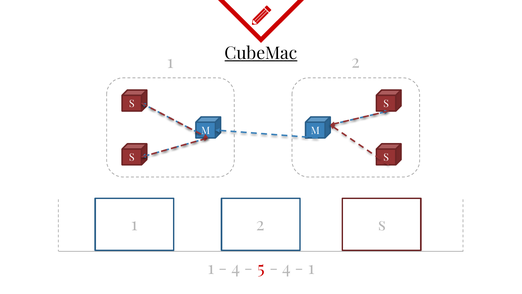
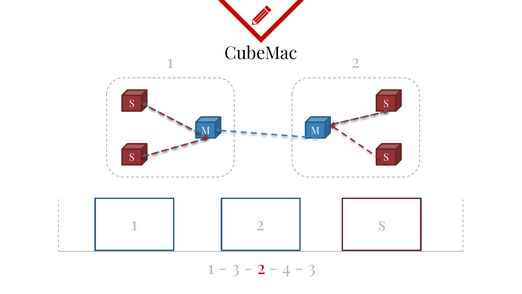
CubeMac underline: present -> none
4 at (236, 268): 4 -> 3
5 at (261, 268): 5 -> 2
1 at (311, 268): 1 -> 3
